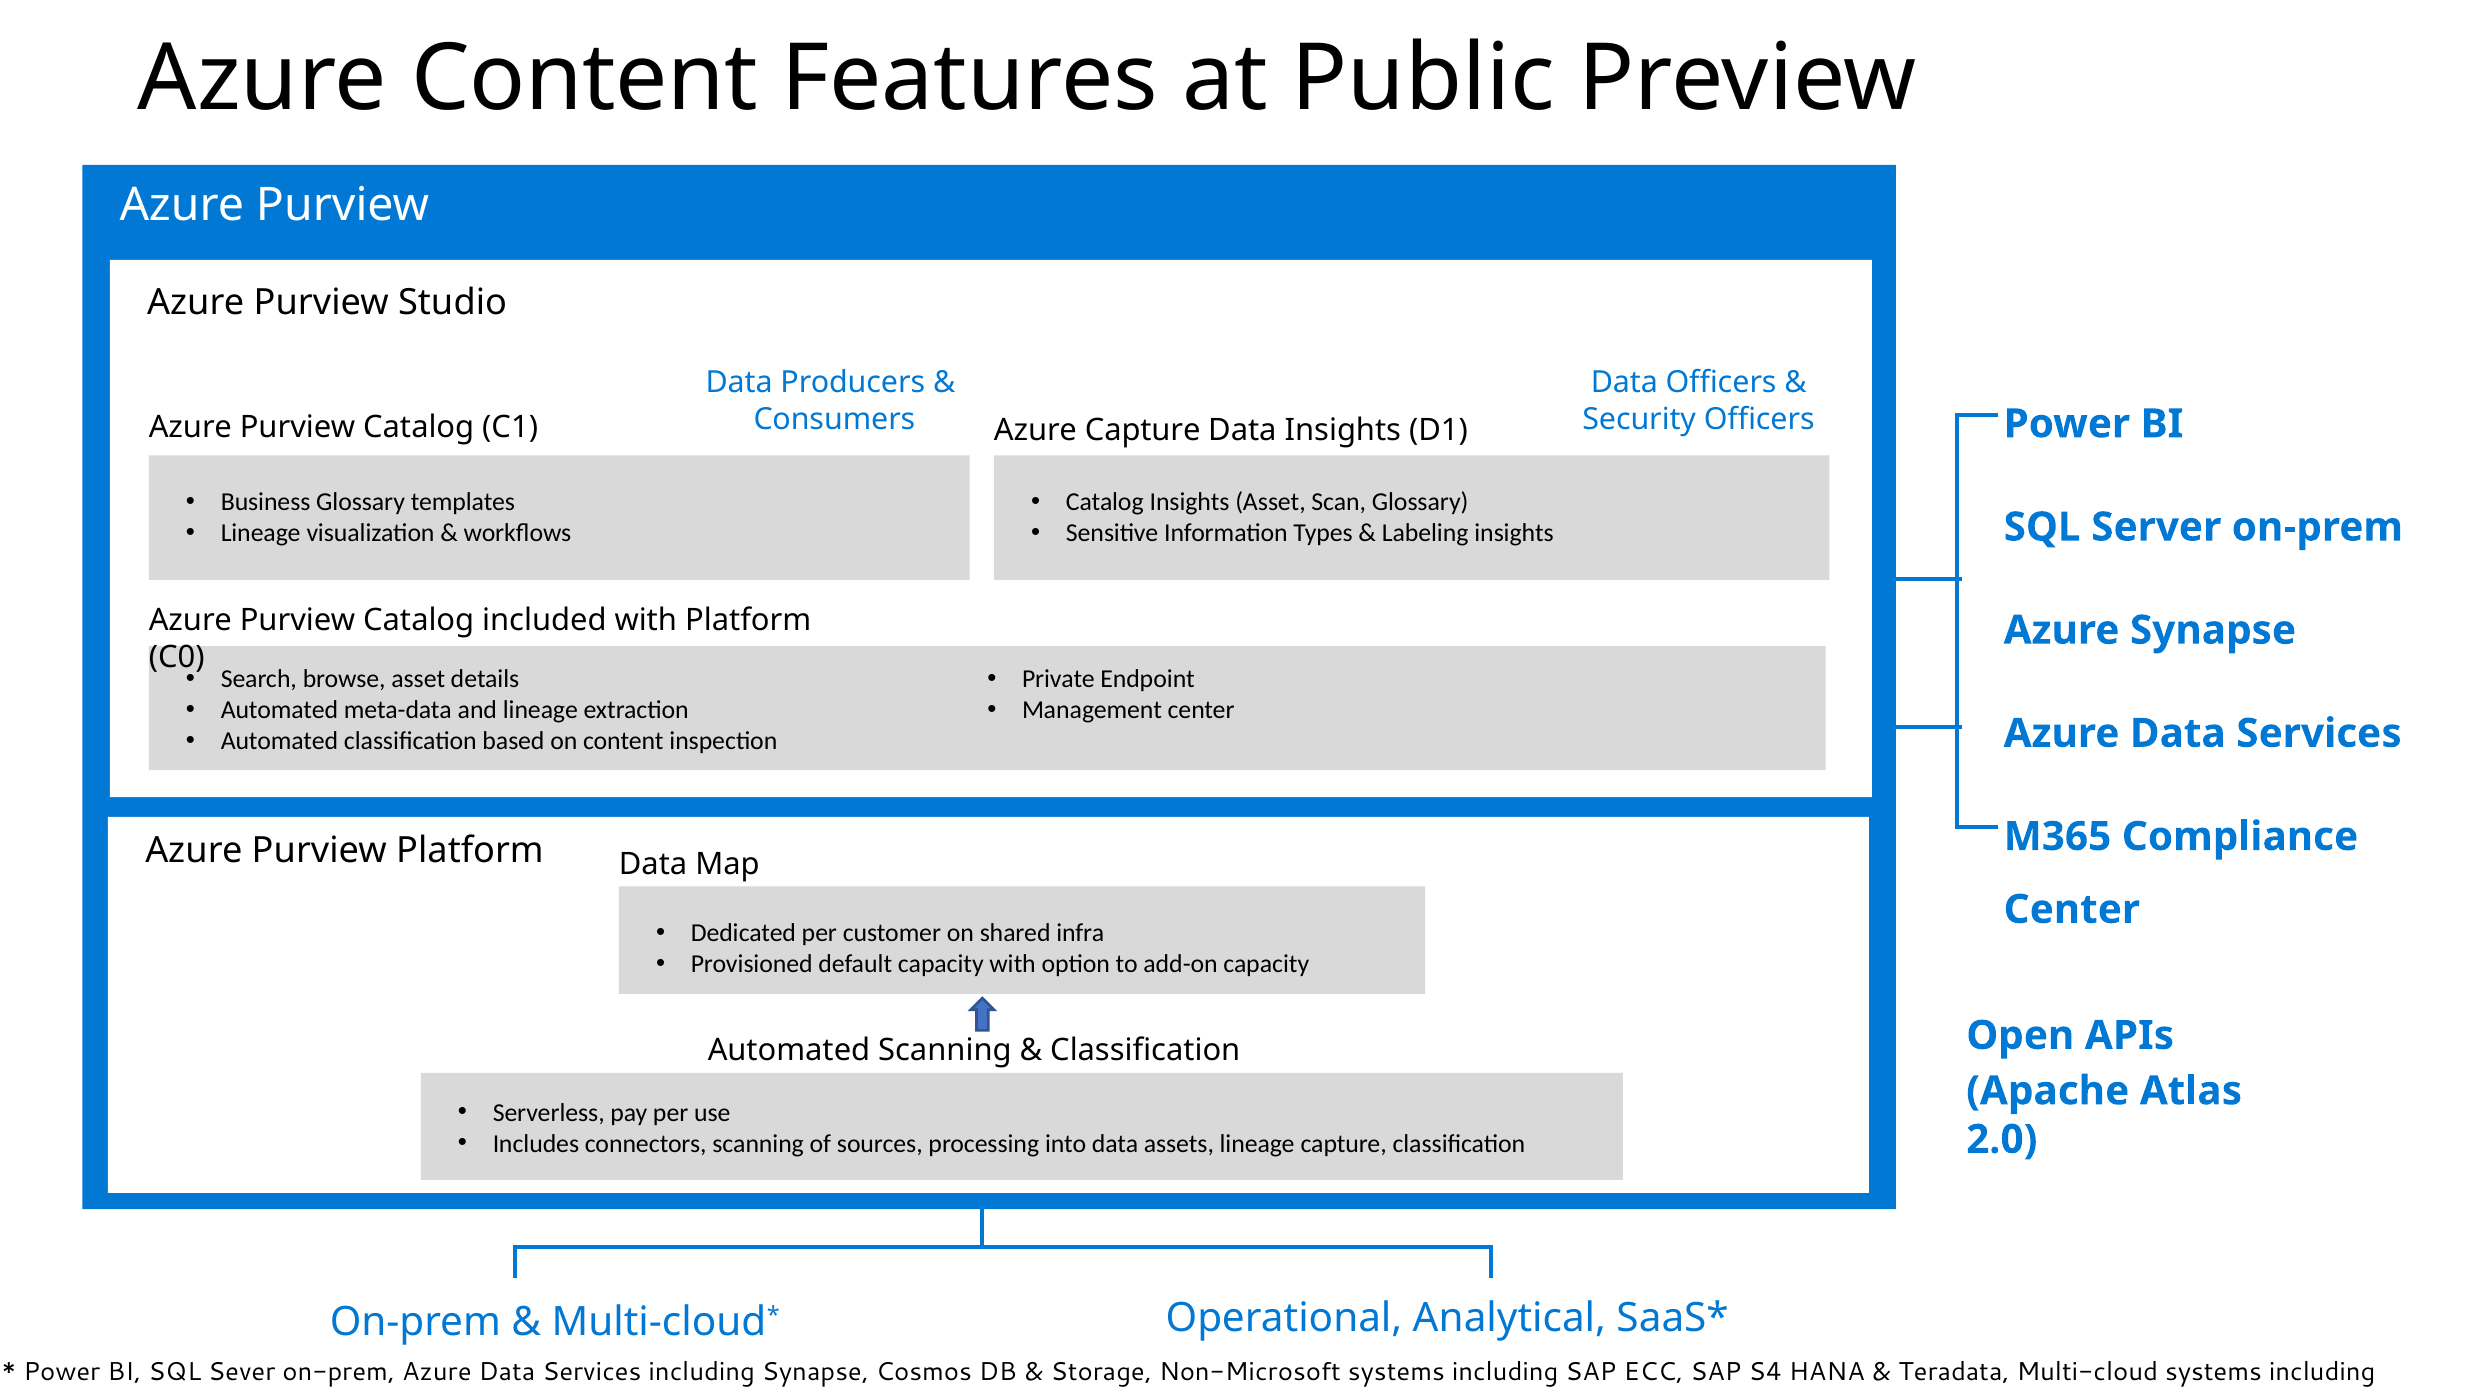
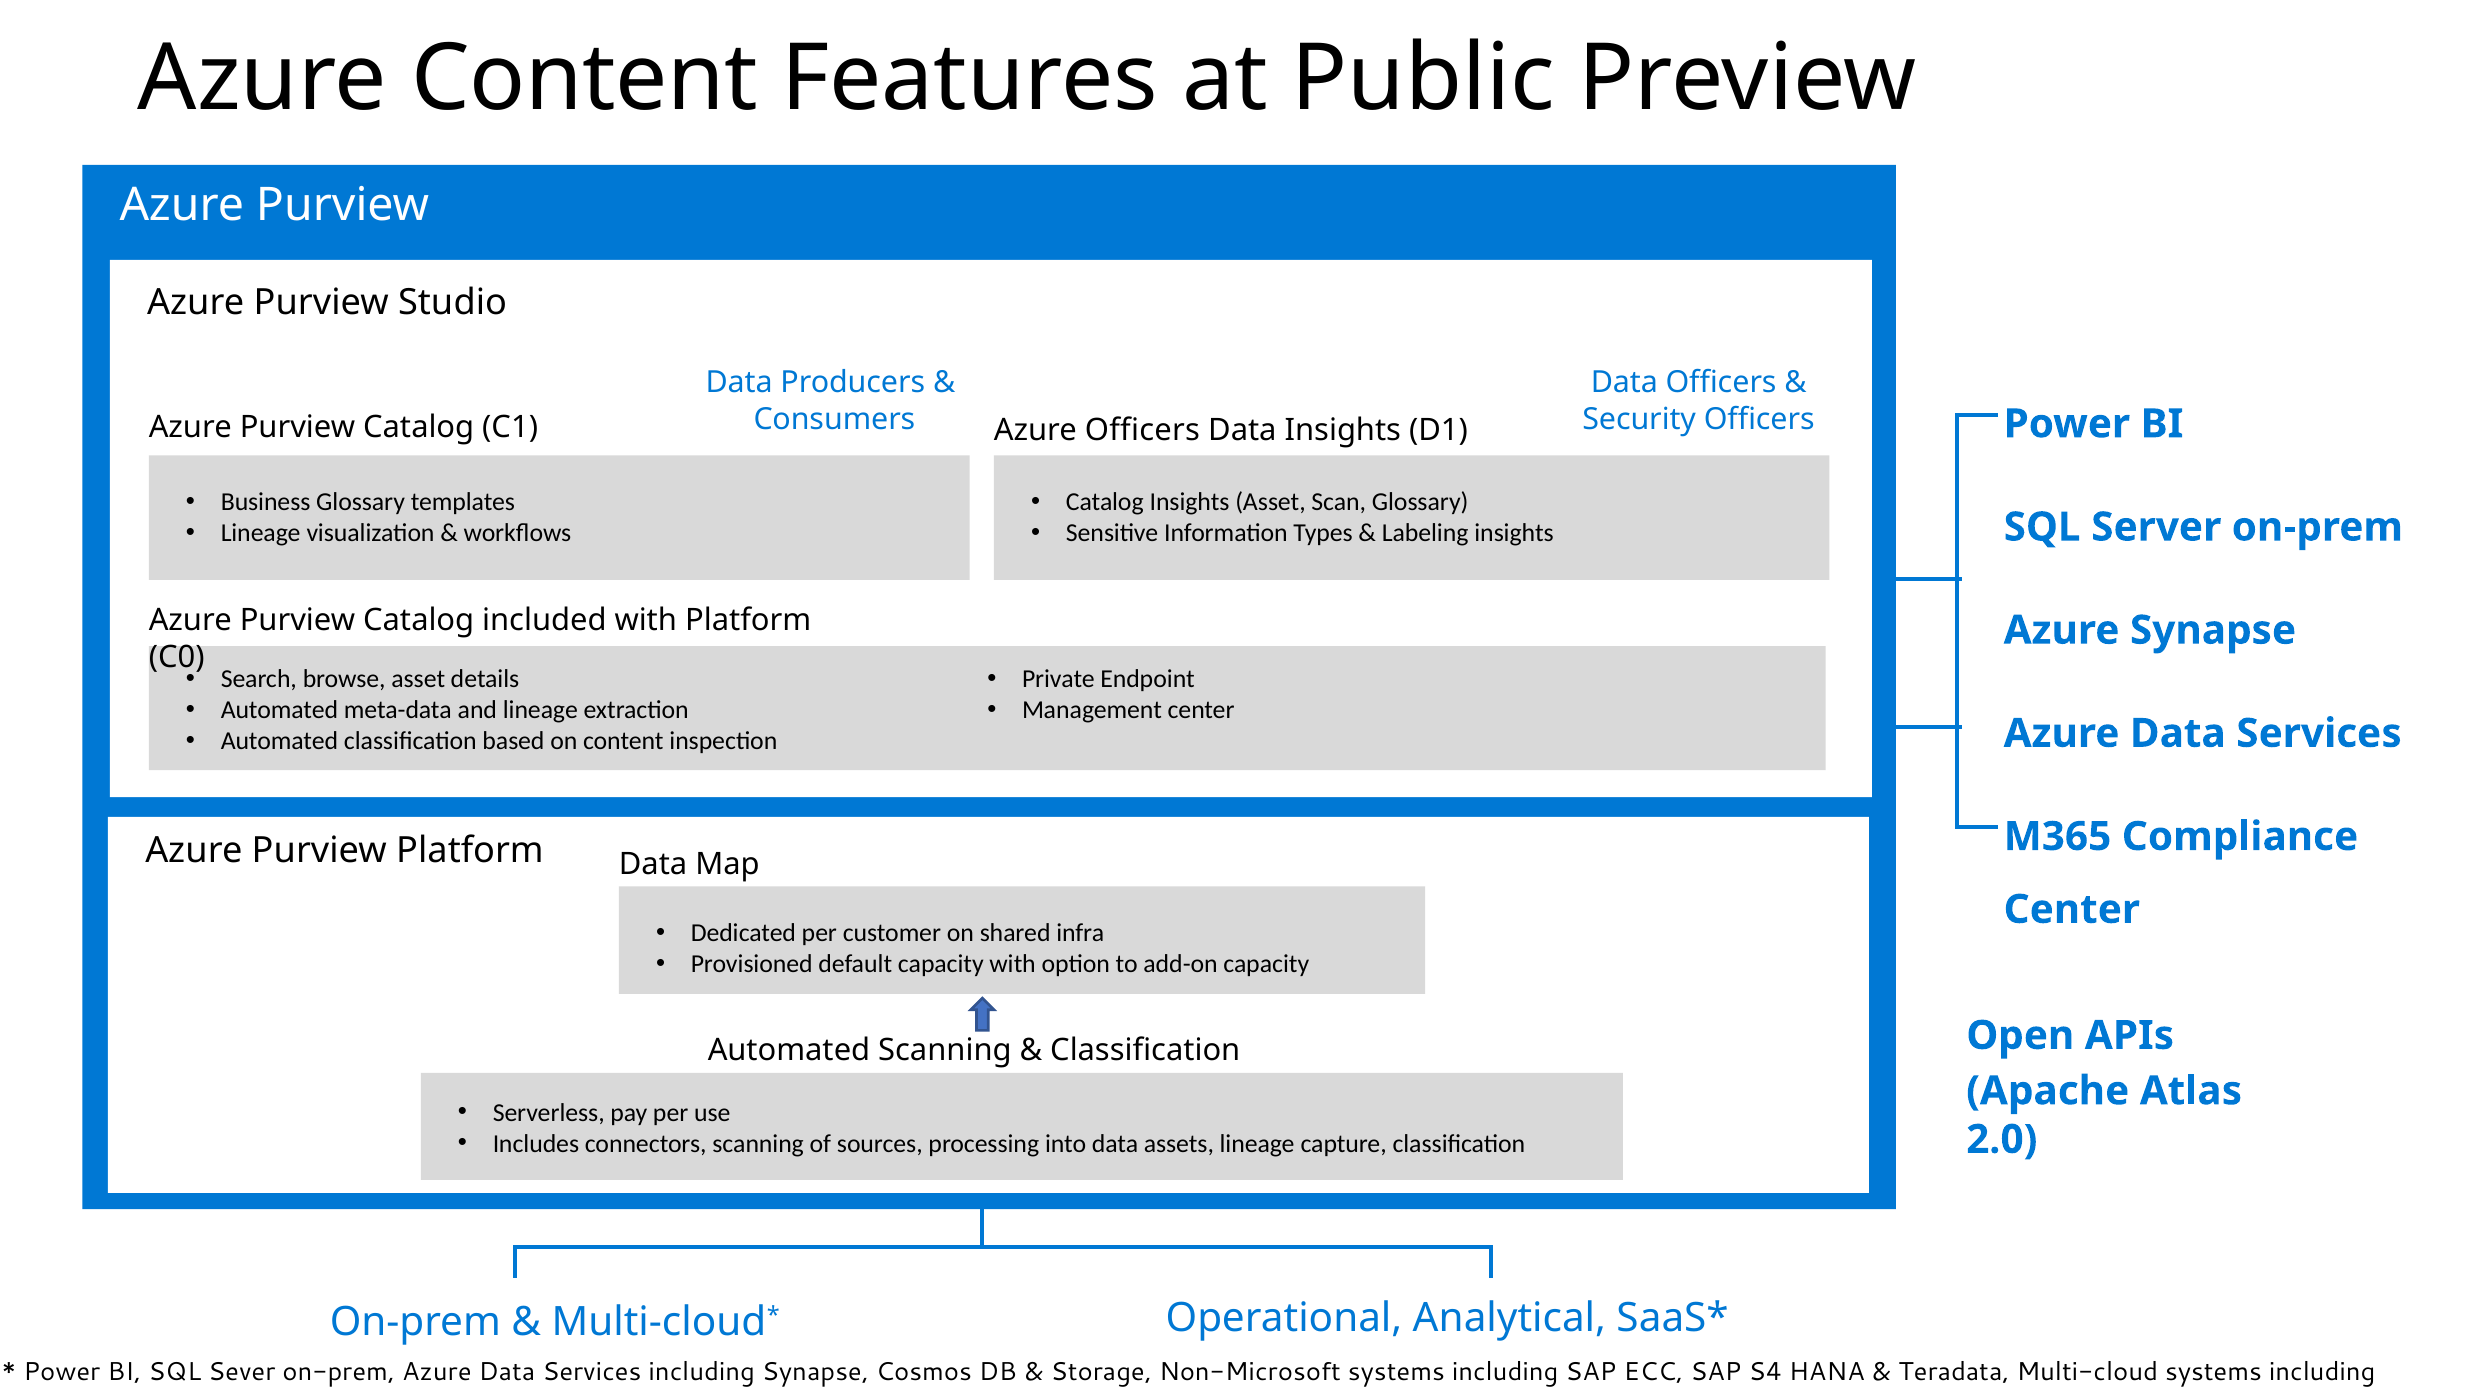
Azure Capture: Capture -> Officers
